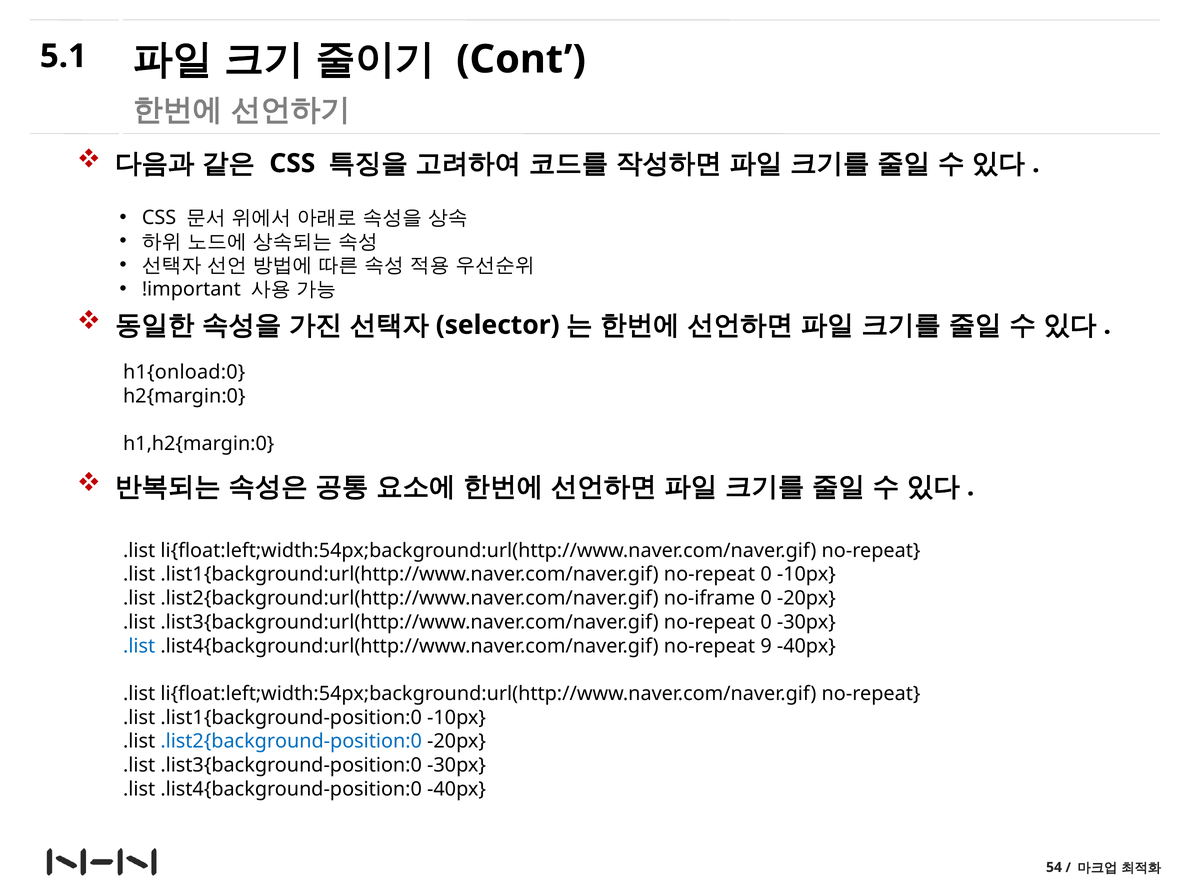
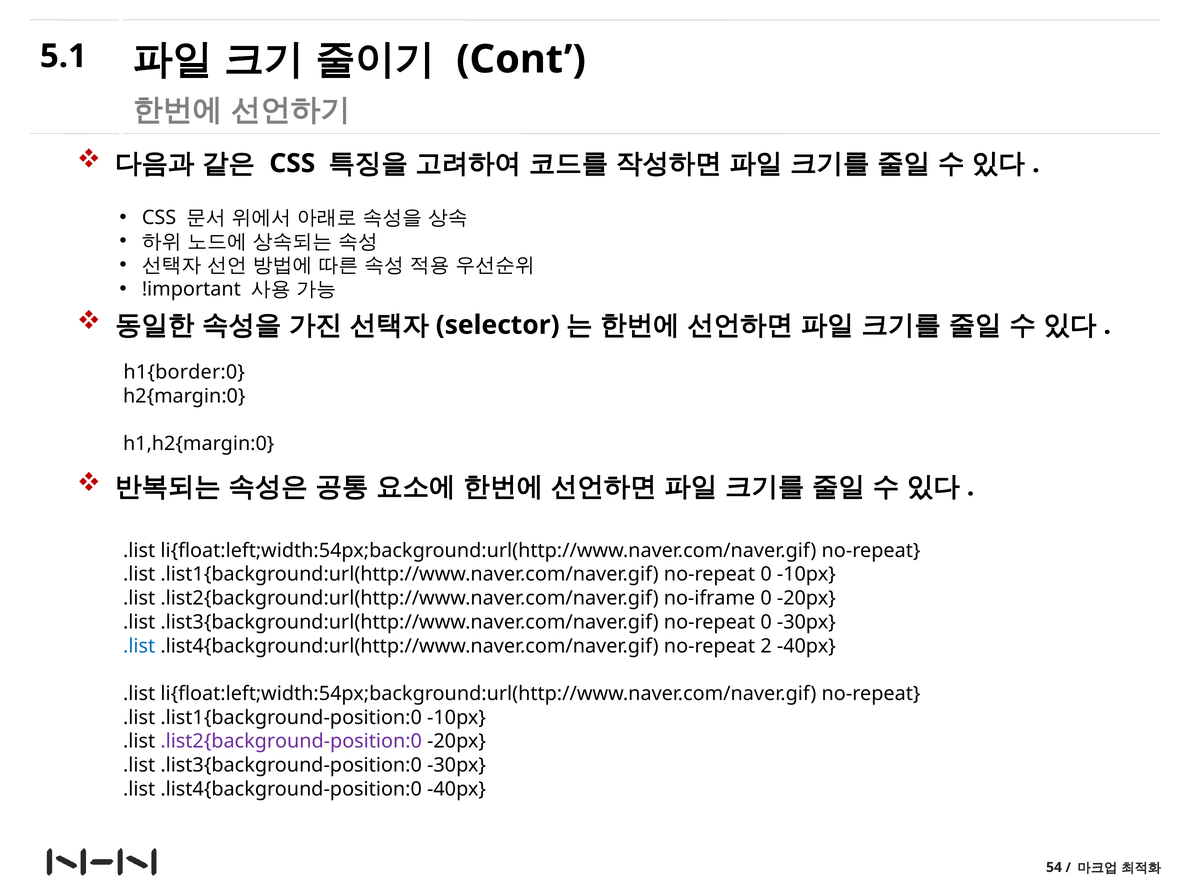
h1{onload:0: h1{onload:0 -> h1{border:0
9: 9 -> 2
.list2{background-position:0 colour: blue -> purple
